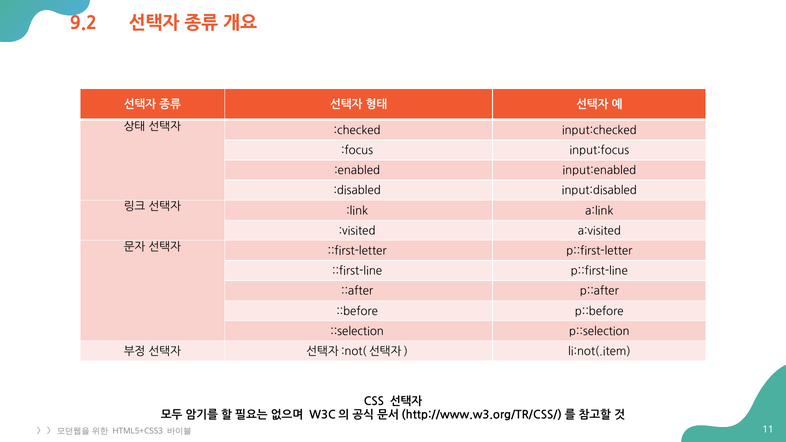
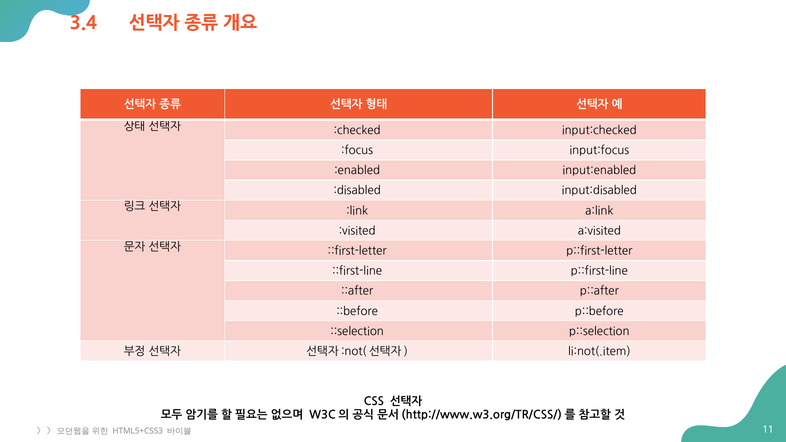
9.2: 9.2 -> 3.4
